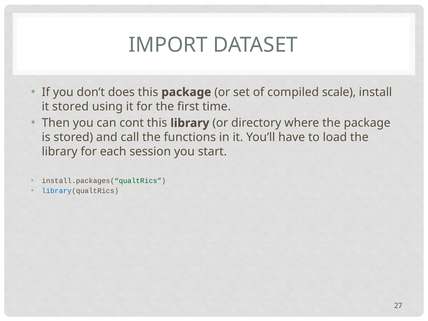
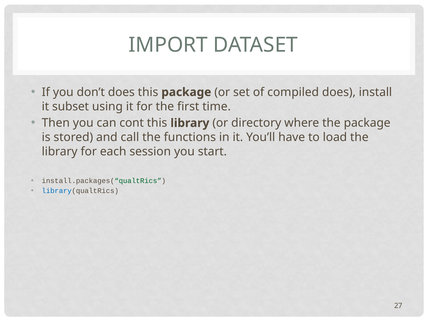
compiled scale: scale -> does
it stored: stored -> subset
